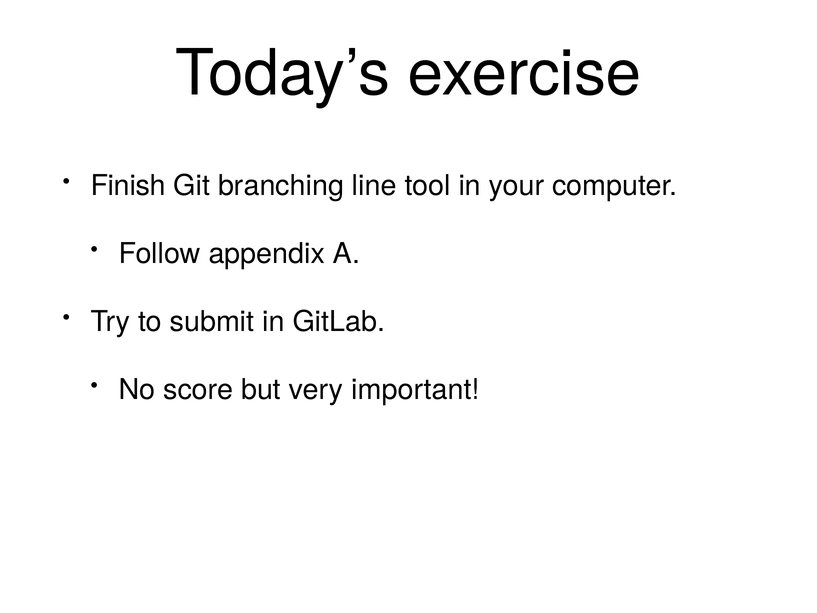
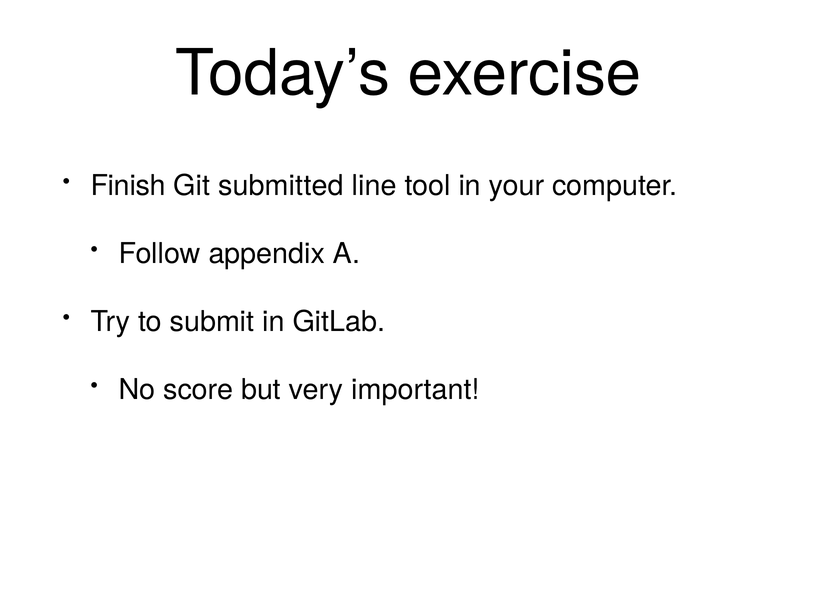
branching: branching -> submitted
